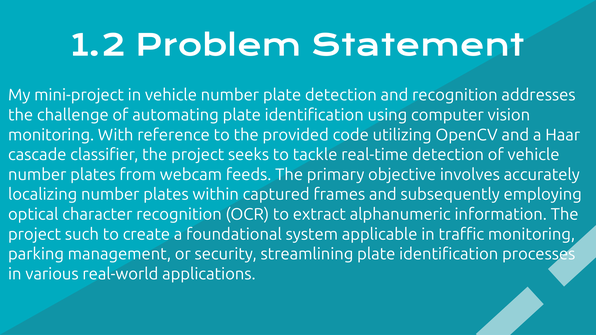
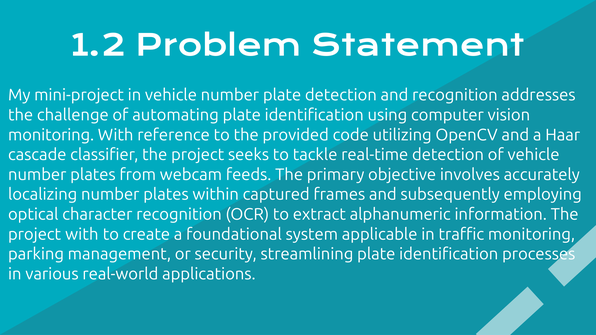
project such: such -> with
